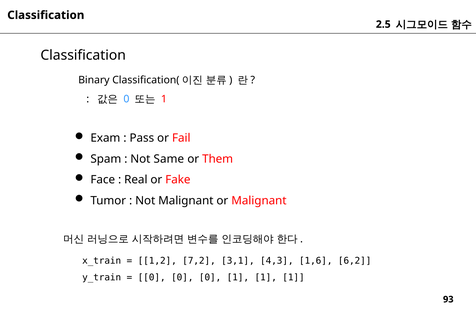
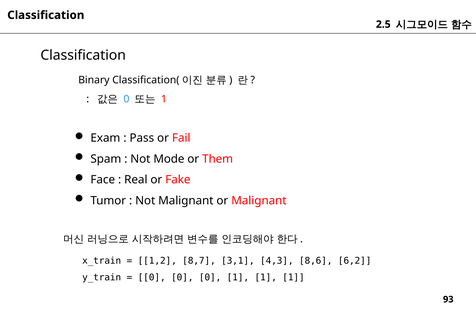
Same: Same -> Mode
7,2: 7,2 -> 8,7
1,6: 1,6 -> 8,6
